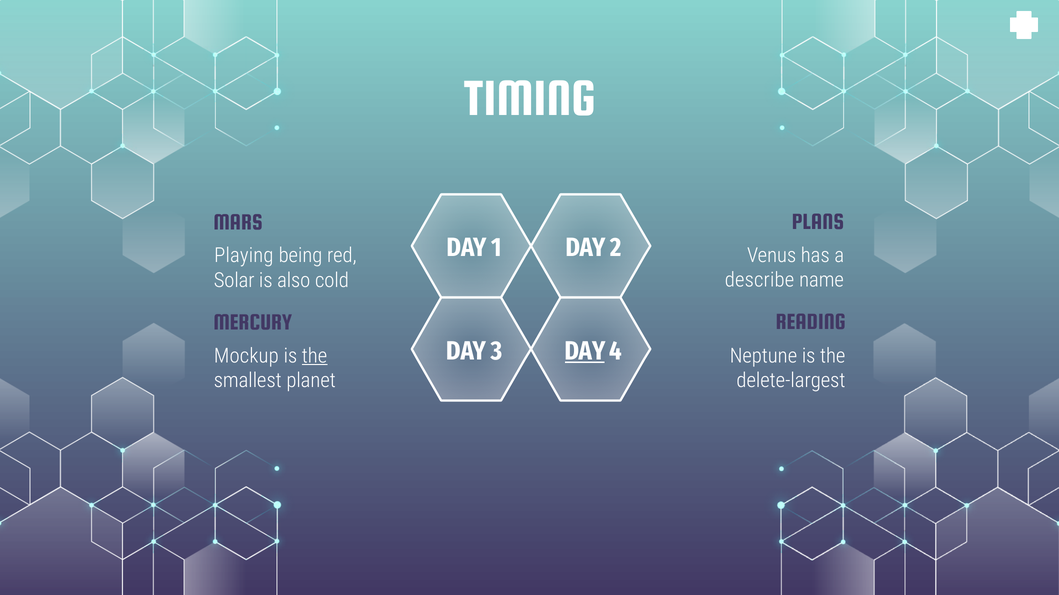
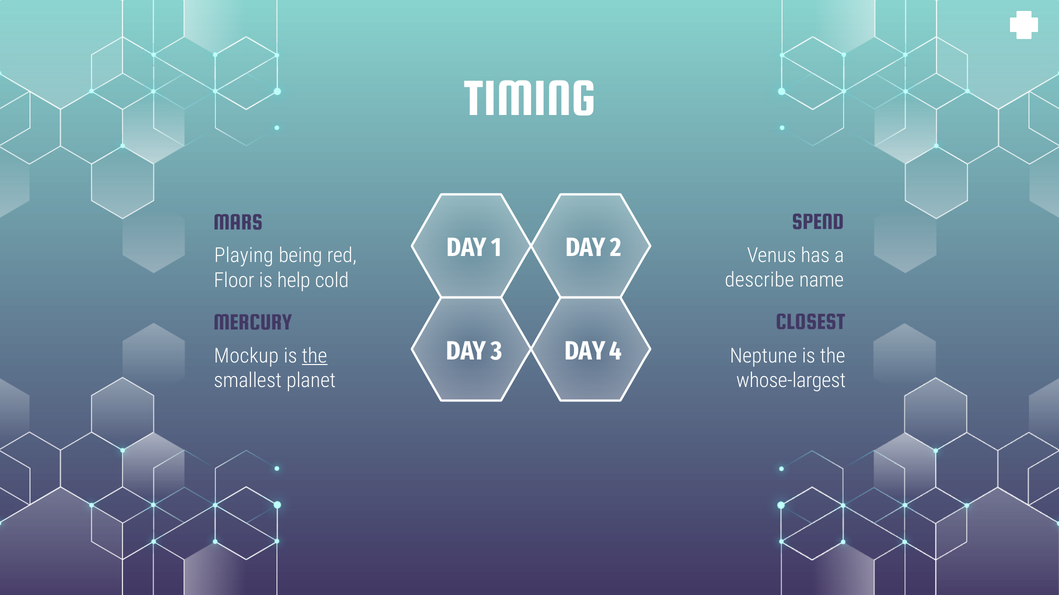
PLANS: PLANS -> SPEND
Solar: Solar -> Floor
also: also -> help
READING: READING -> CLOSEST
DAY at (585, 351) underline: present -> none
delete-largest: delete-largest -> whose-largest
